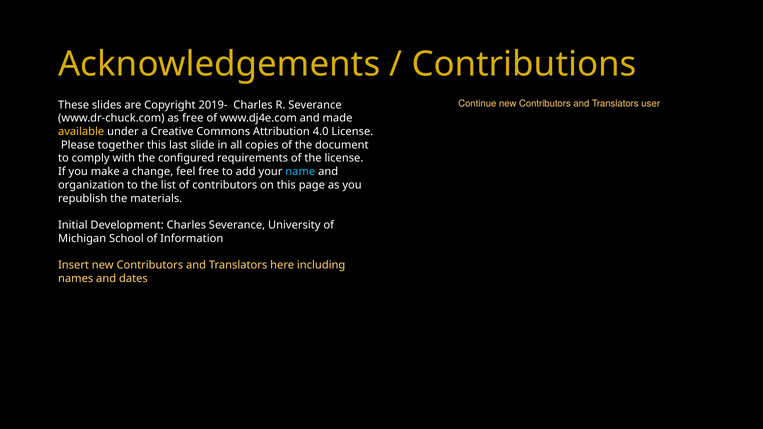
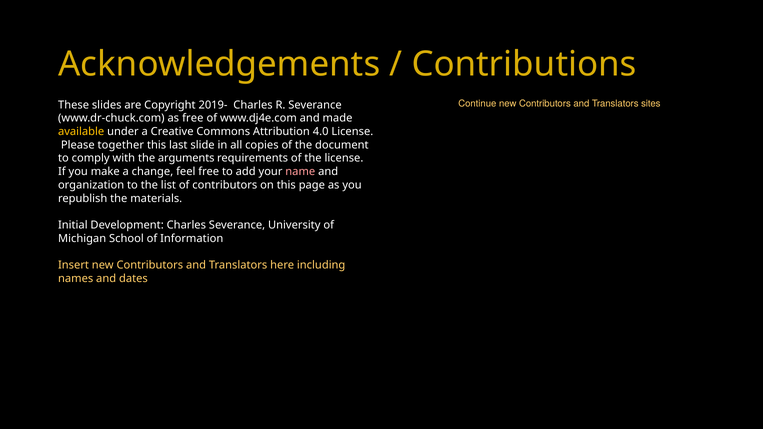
user: user -> sites
configured: configured -> arguments
name colour: light blue -> pink
